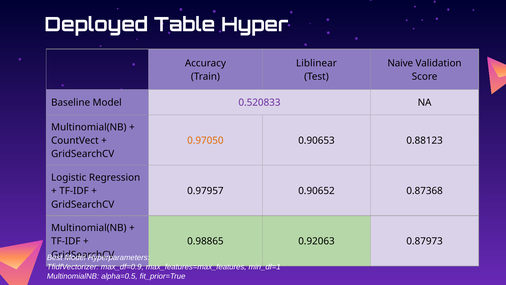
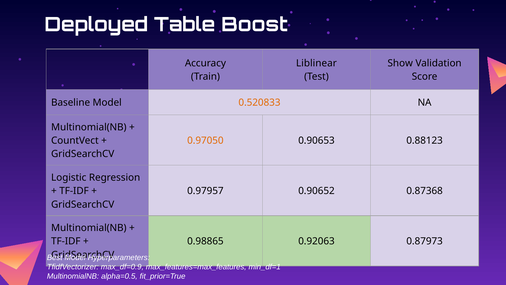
Hyper: Hyper -> Boost
Naive: Naive -> Show
0.520833 colour: purple -> orange
